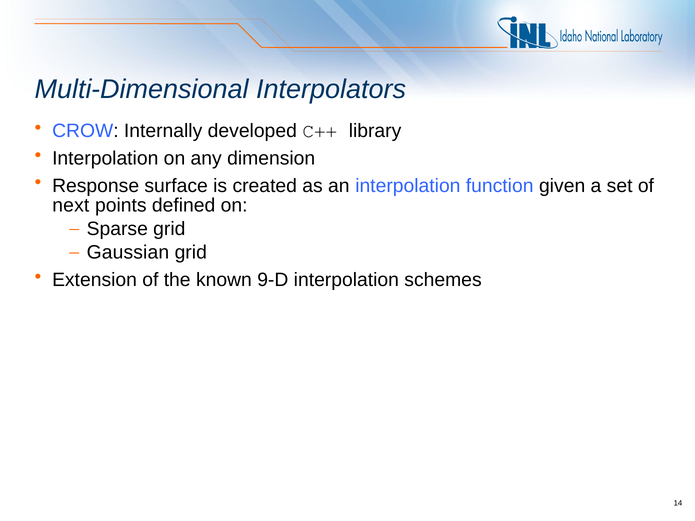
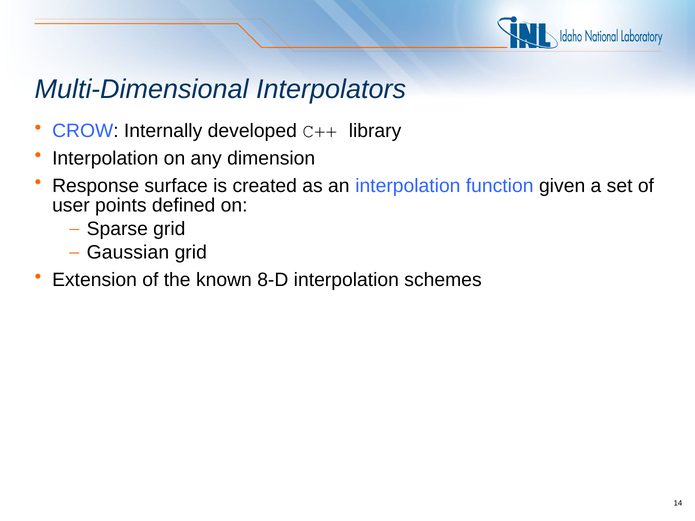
next: next -> user
9-D: 9-D -> 8-D
